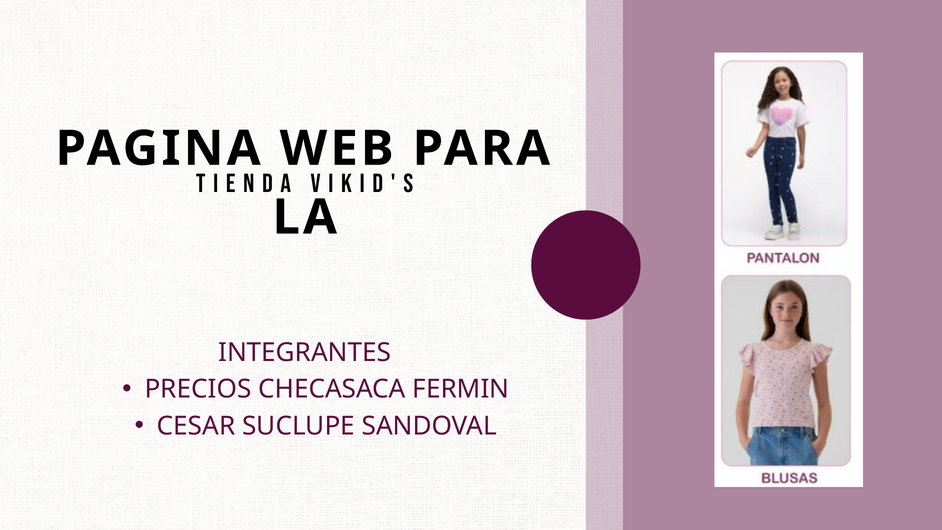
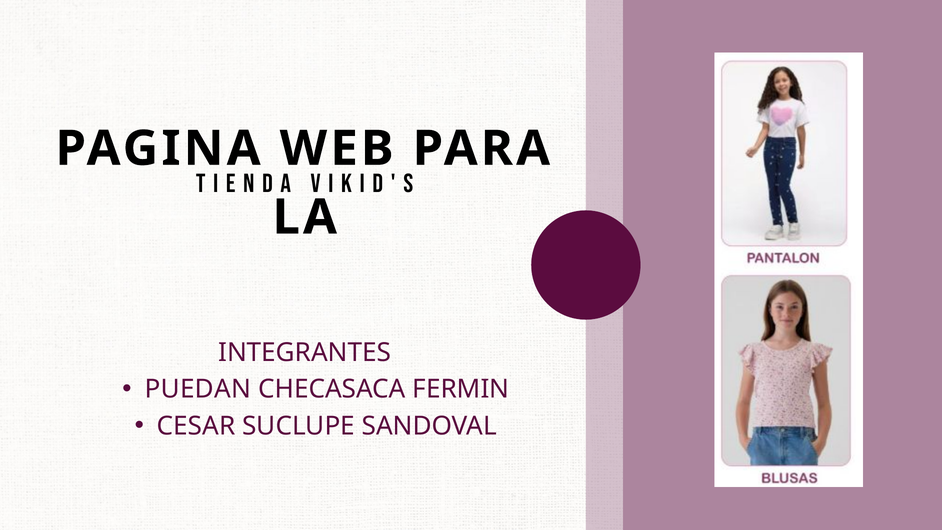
PRECIOS: PRECIOS -> PUEDAN
